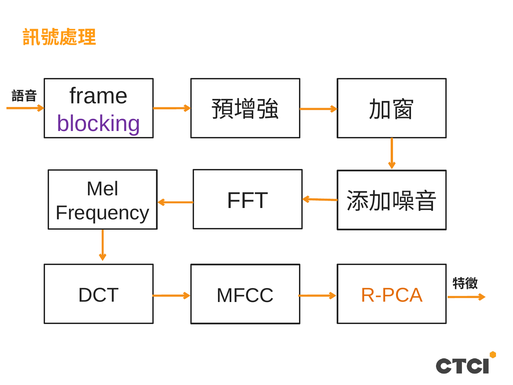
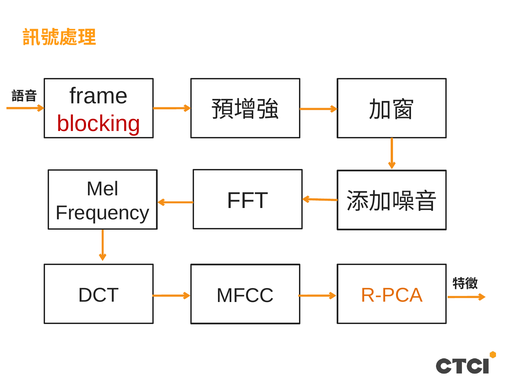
blocking colour: purple -> red
